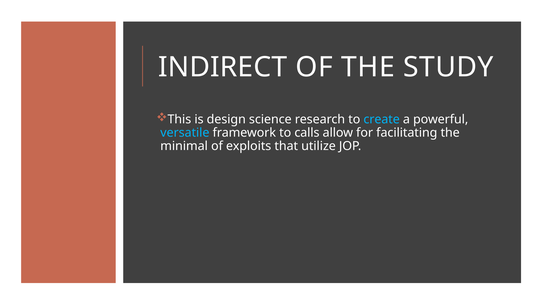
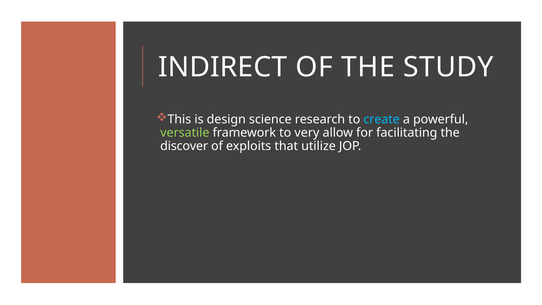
versatile colour: light blue -> light green
calls: calls -> very
minimal: minimal -> discover
